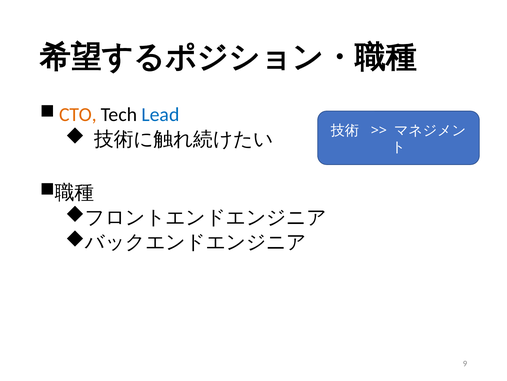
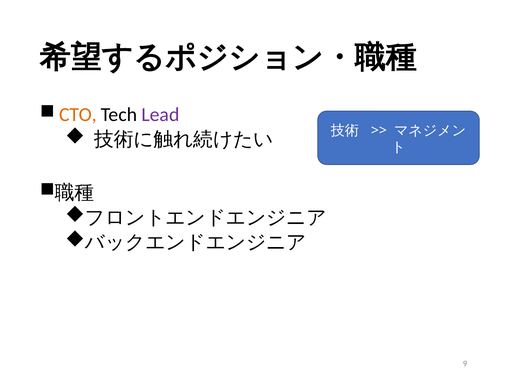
Lead colour: blue -> purple
